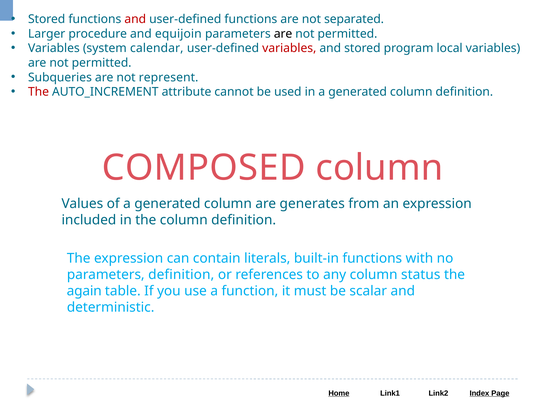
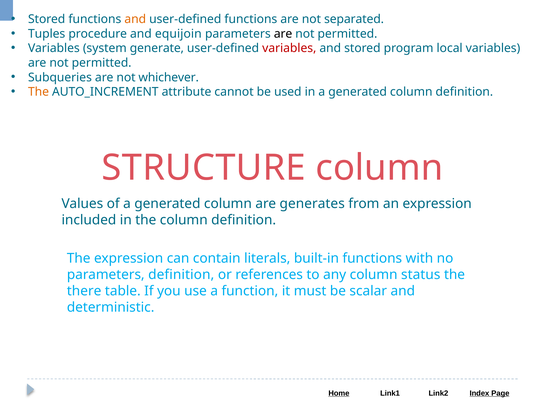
and at (135, 19) colour: red -> orange
Larger: Larger -> Tuples
calendar: calendar -> generate
represent: represent -> whichever
The at (39, 92) colour: red -> orange
COMPOSED: COMPOSED -> STRUCTURE
again: again -> there
